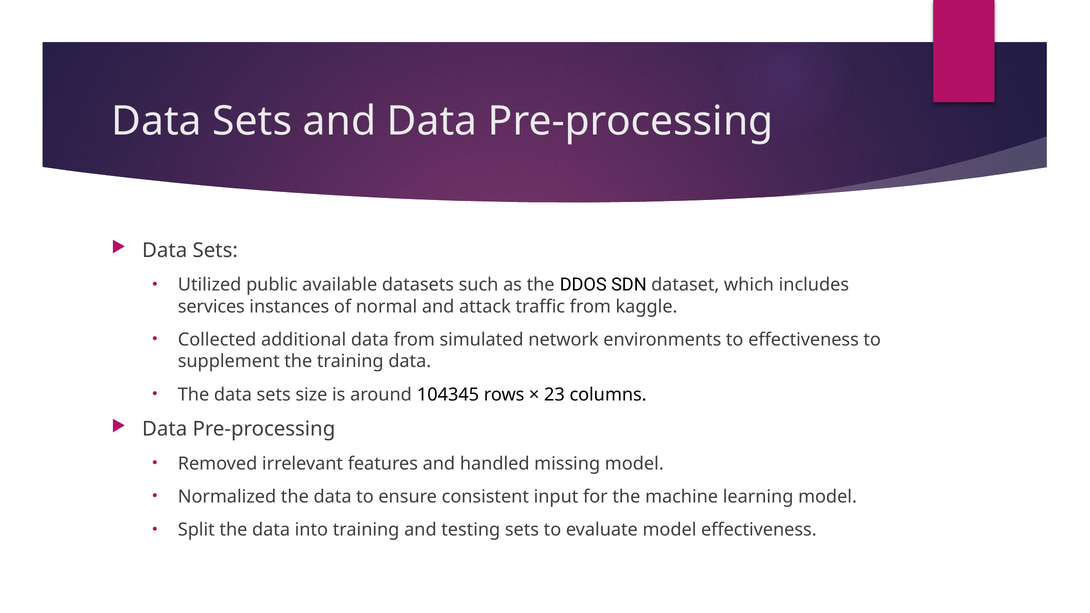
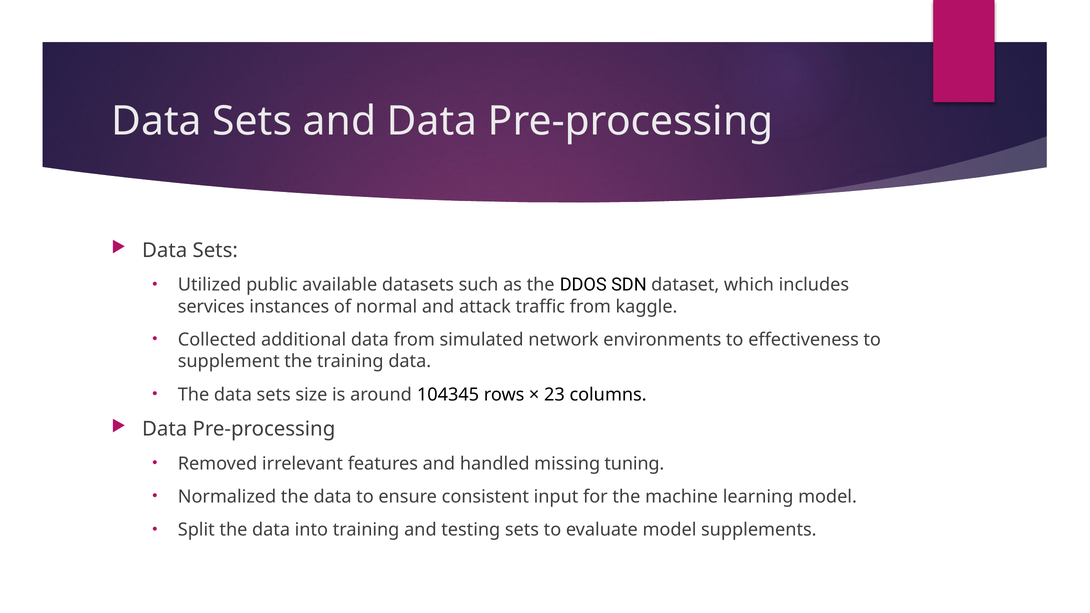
missing model: model -> tuning
model effectiveness: effectiveness -> supplements
